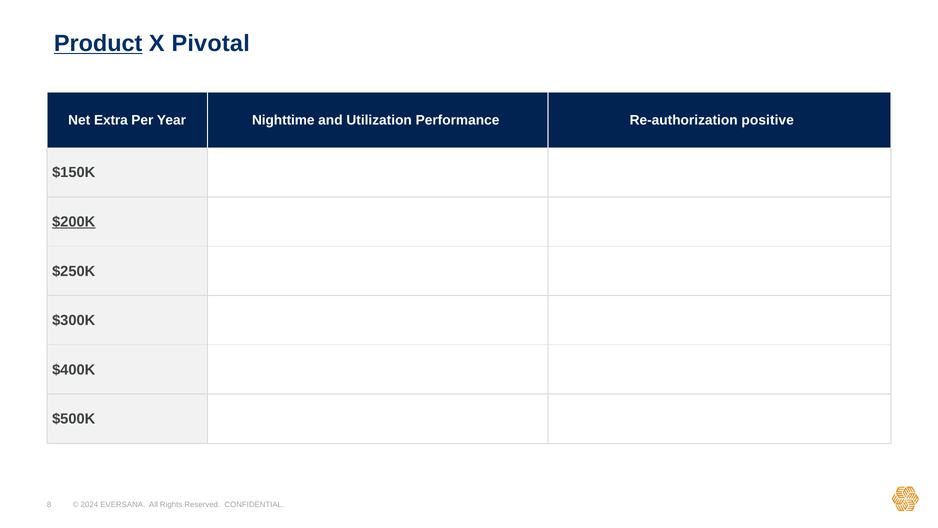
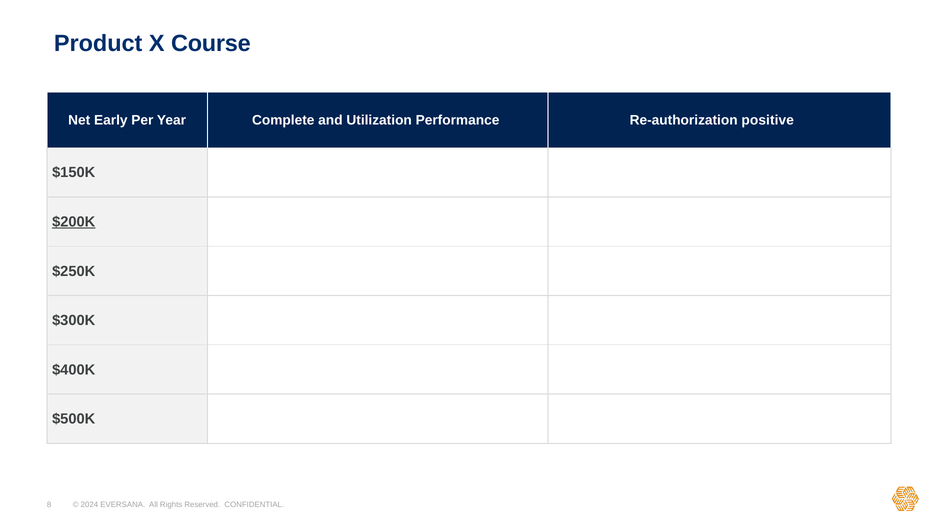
Product underline: present -> none
Pivotal: Pivotal -> Course
Extra: Extra -> Early
Nighttime: Nighttime -> Complete
